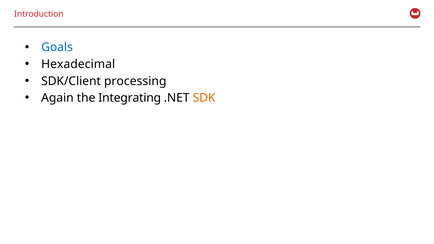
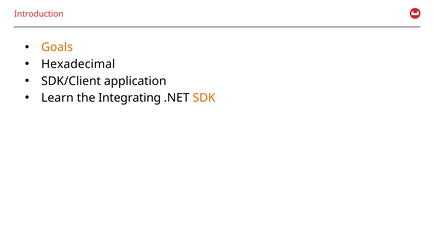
Goals colour: blue -> orange
processing: processing -> application
Again: Again -> Learn
